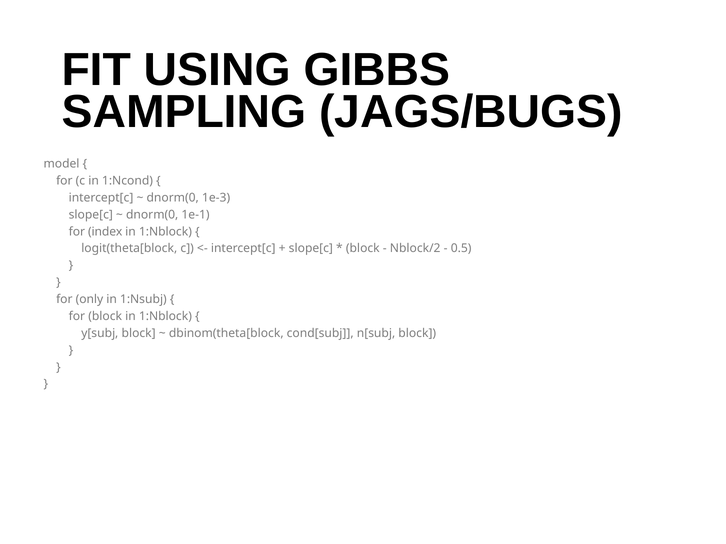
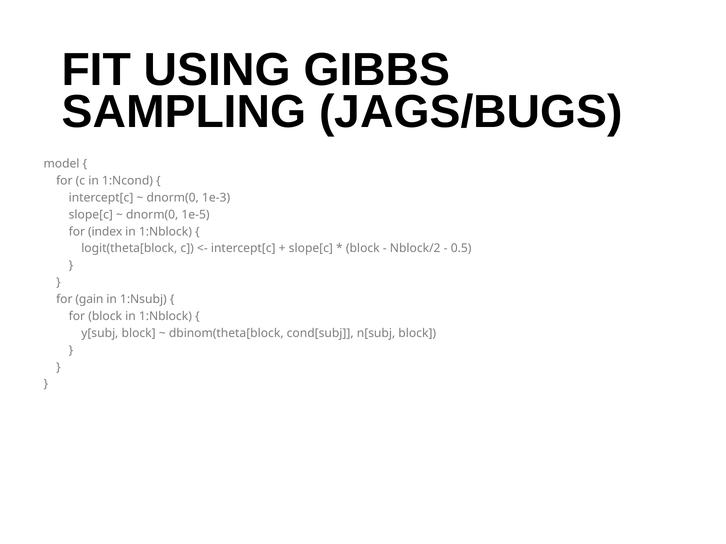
1e-1: 1e-1 -> 1e-5
only: only -> gain
